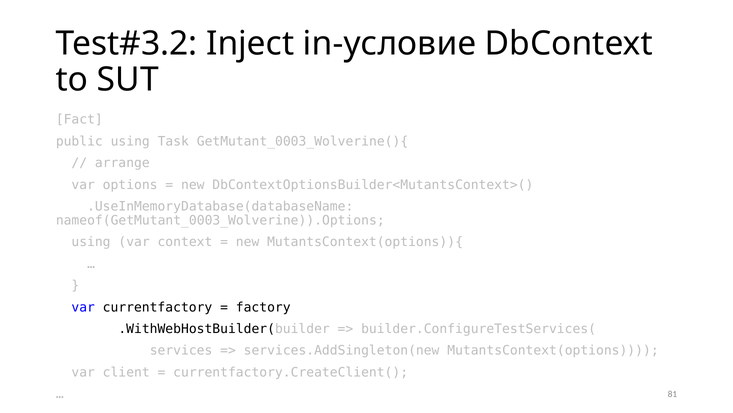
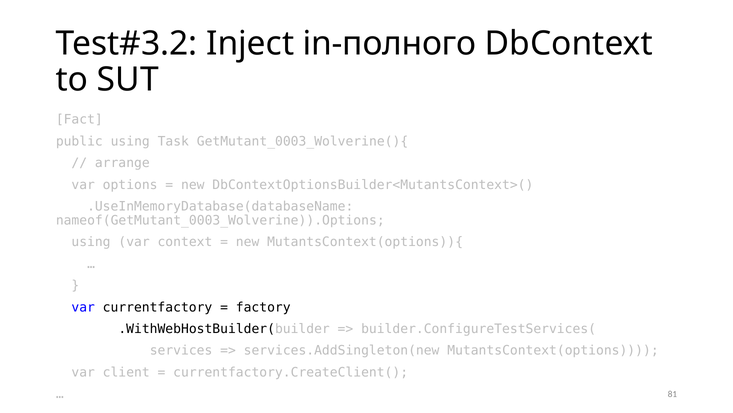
in-условие: in-условие -> in-полного
